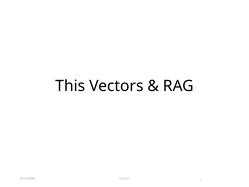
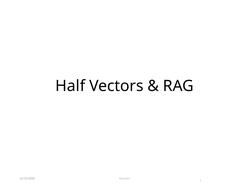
This: This -> Half
